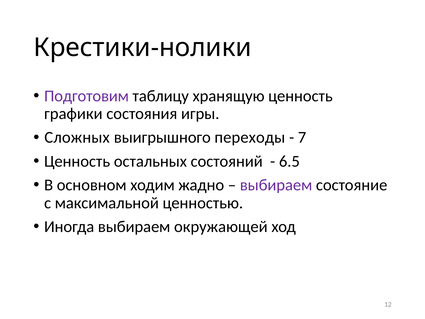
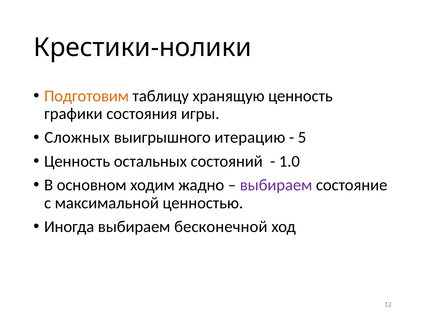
Подготовим colour: purple -> orange
переходы: переходы -> итерацию
7: 7 -> 5
6.5: 6.5 -> 1.0
окружающей: окружающей -> бесконечной
